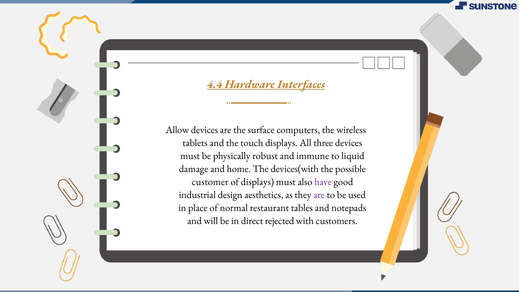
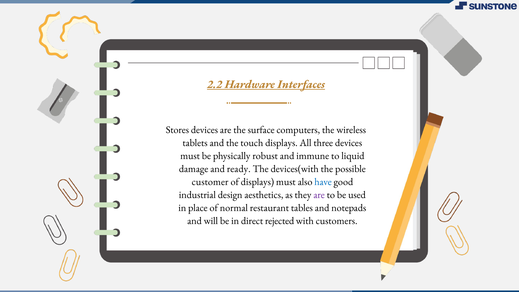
4.4: 4.4 -> 2.2
Allow: Allow -> Stores
home: home -> ready
have colour: purple -> blue
